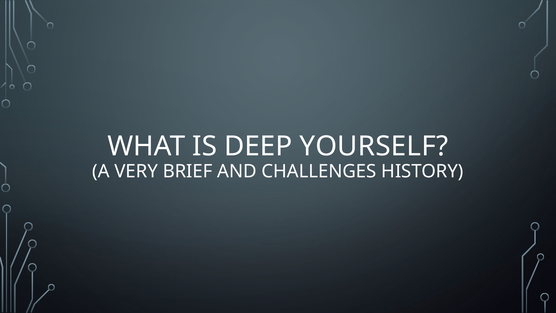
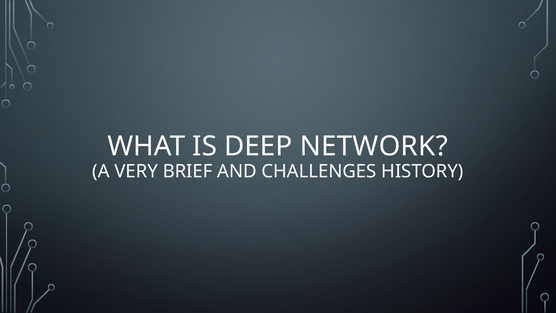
YOURSELF: YOURSELF -> NETWORK
